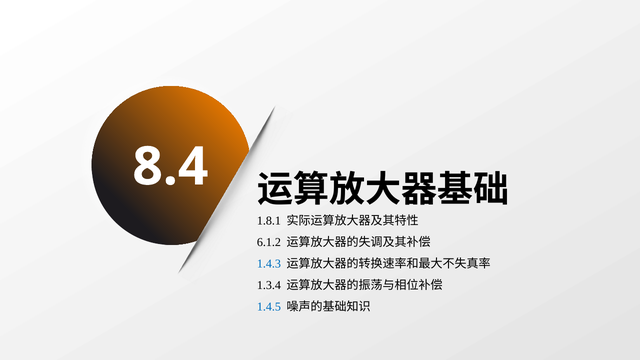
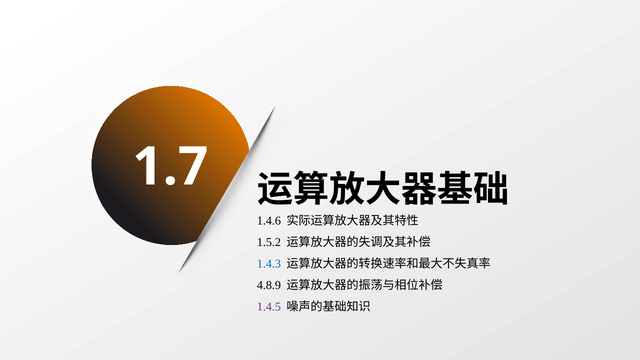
8.4: 8.4 -> 1.7
1.8.1: 1.8.1 -> 1.4.6
6.1.2: 6.1.2 -> 1.5.2
1.3.4: 1.3.4 -> 4.8.9
1.4.5 colour: blue -> purple
